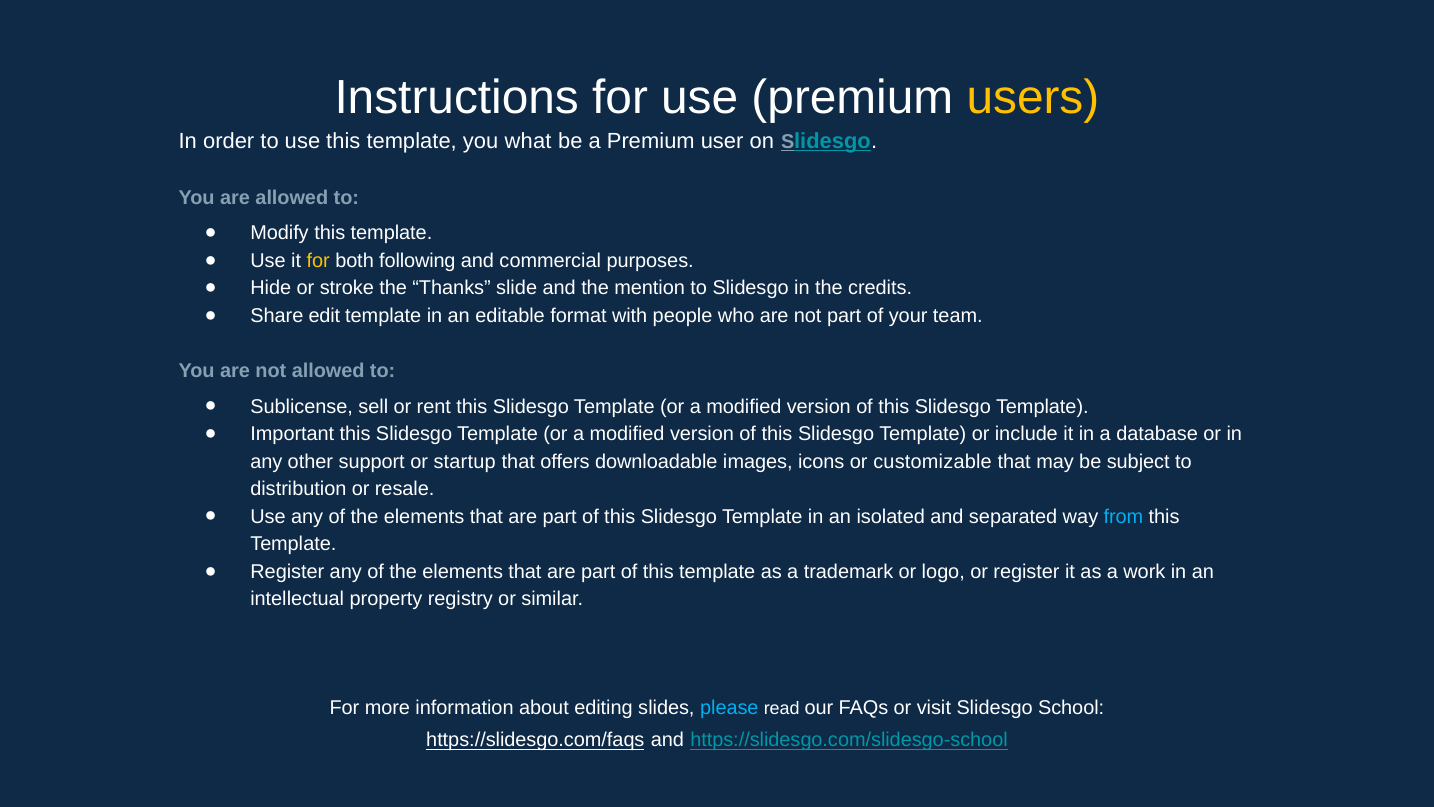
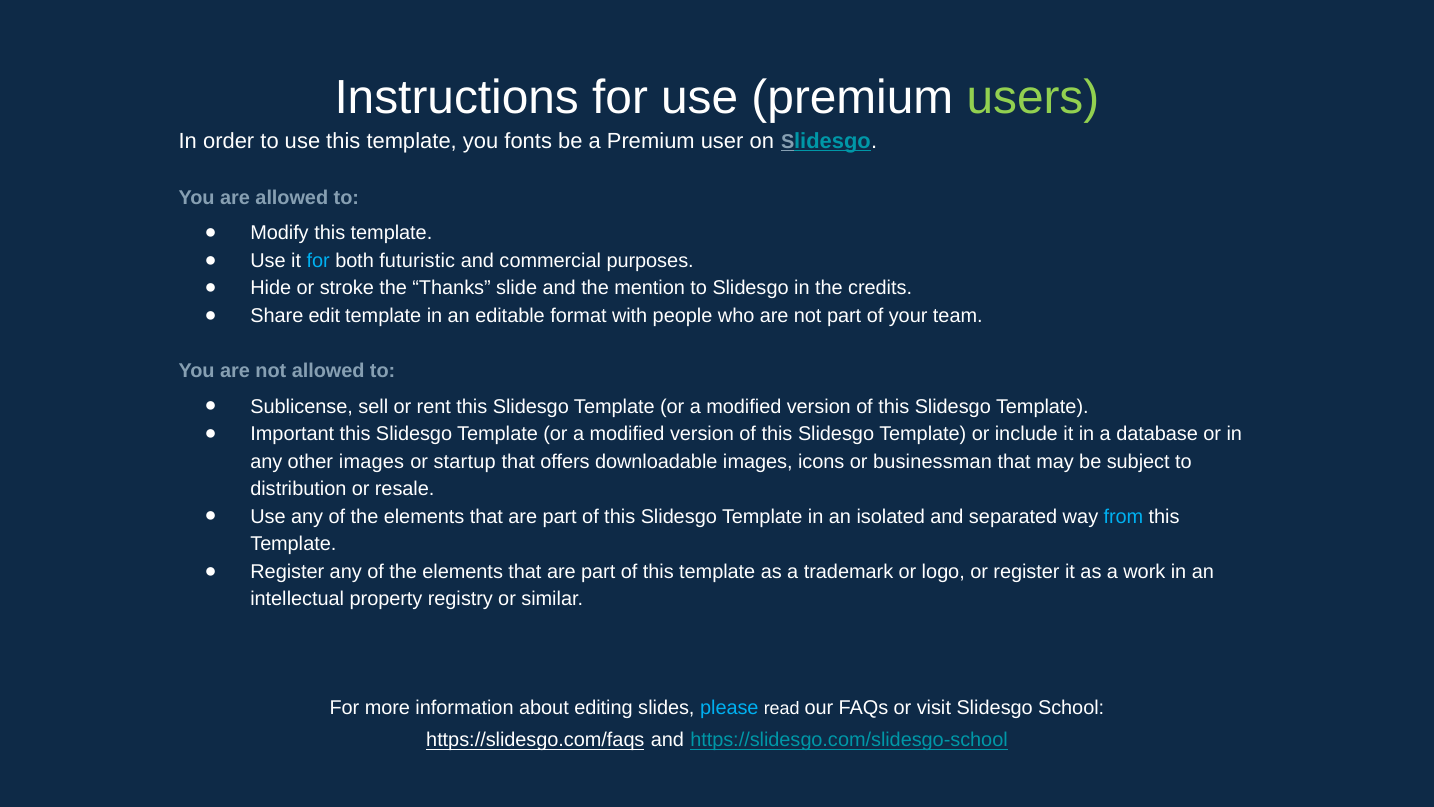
users colour: yellow -> light green
what: what -> fonts
for at (318, 261) colour: yellow -> light blue
following: following -> futuristic
other support: support -> images
customizable: customizable -> businessman
